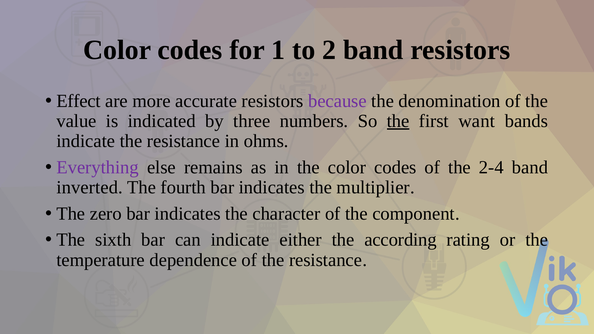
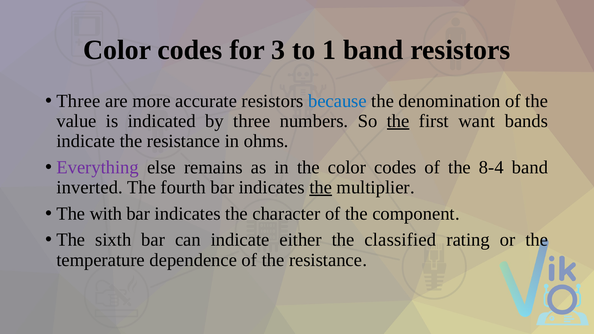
1: 1 -> 3
2: 2 -> 1
Effect at (79, 101): Effect -> Three
because colour: purple -> blue
2-4: 2-4 -> 8-4
the at (321, 187) underline: none -> present
zero: zero -> with
according: according -> classified
